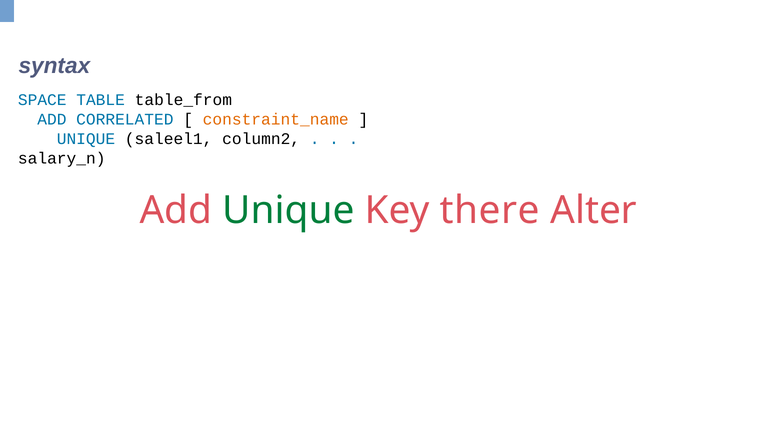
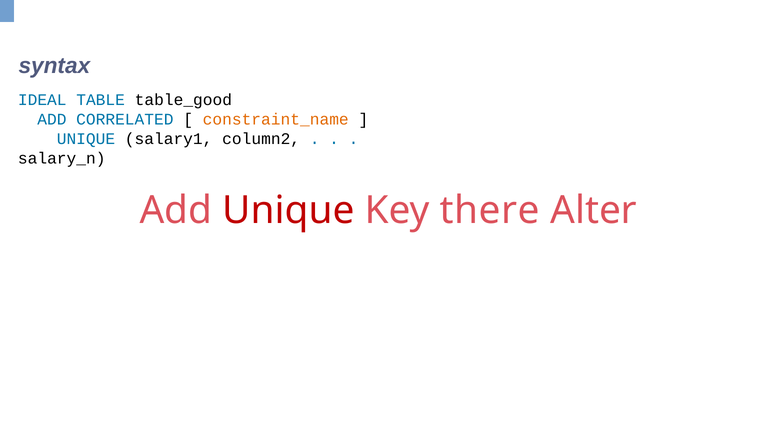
SPACE: SPACE -> IDEAL
table_from: table_from -> table_good
saleel1: saleel1 -> salary1
Unique at (288, 211) colour: green -> red
